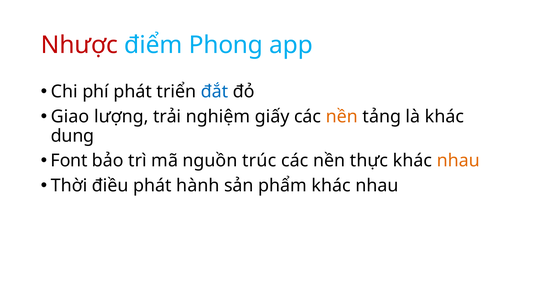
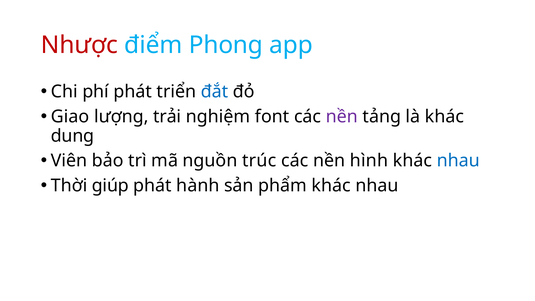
giấy: giấy -> font
nền at (342, 116) colour: orange -> purple
Font: Font -> Viên
thực: thực -> hình
nhau at (458, 161) colour: orange -> blue
điều: điều -> giúp
